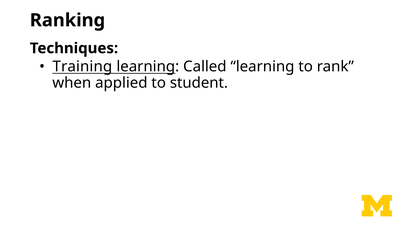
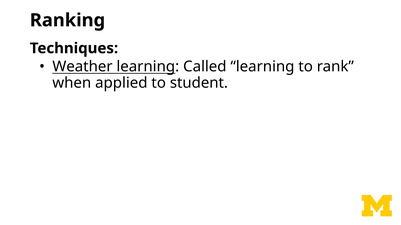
Training: Training -> Weather
